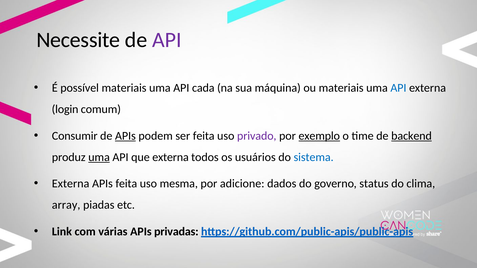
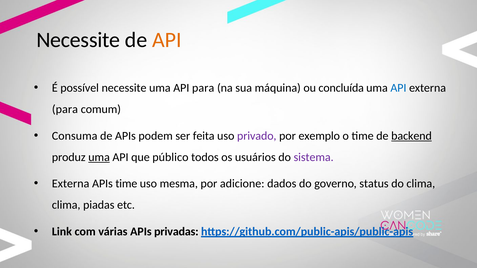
API at (167, 40) colour: purple -> orange
possível materiais: materiais -> necessite
API cada: cada -> para
ou materiais: materiais -> concluída
login at (65, 109): login -> para
Consumir: Consumir -> Consuma
APIs at (125, 136) underline: present -> none
exemplo underline: present -> none
que externa: externa -> público
sistema colour: blue -> purple
APIs feita: feita -> time
array at (66, 205): array -> clima
